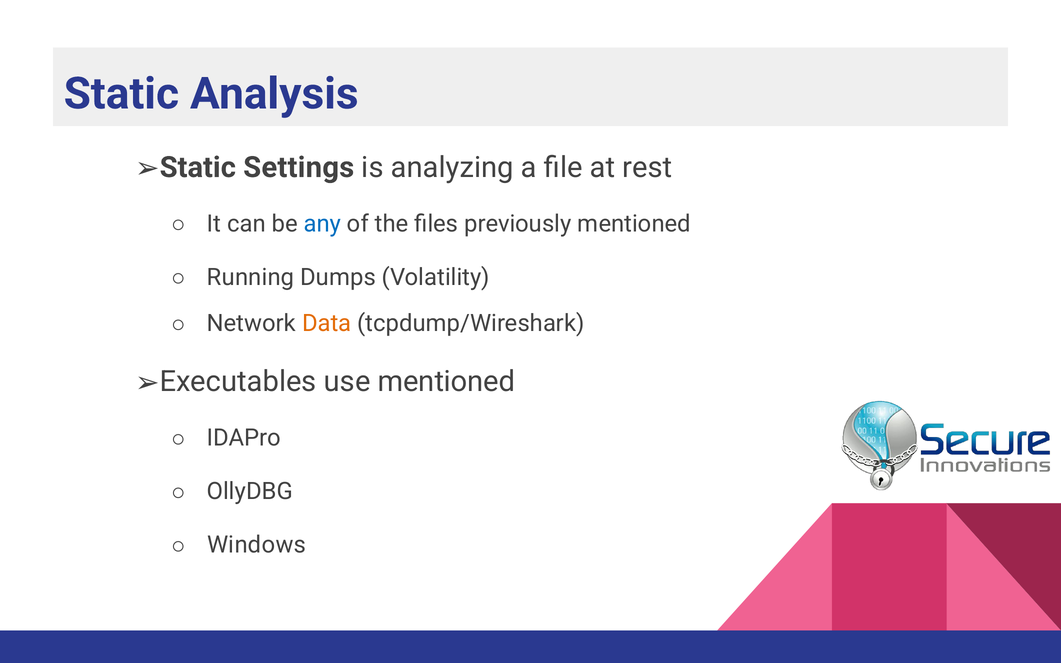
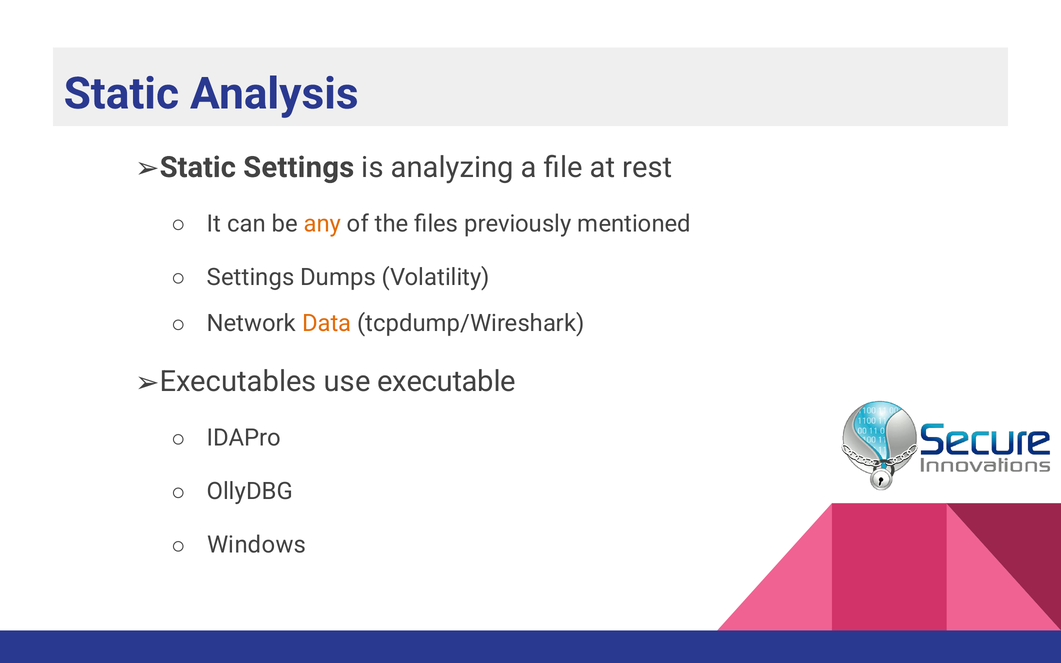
any colour: blue -> orange
Running at (251, 277): Running -> Settings
use mentioned: mentioned -> executable
